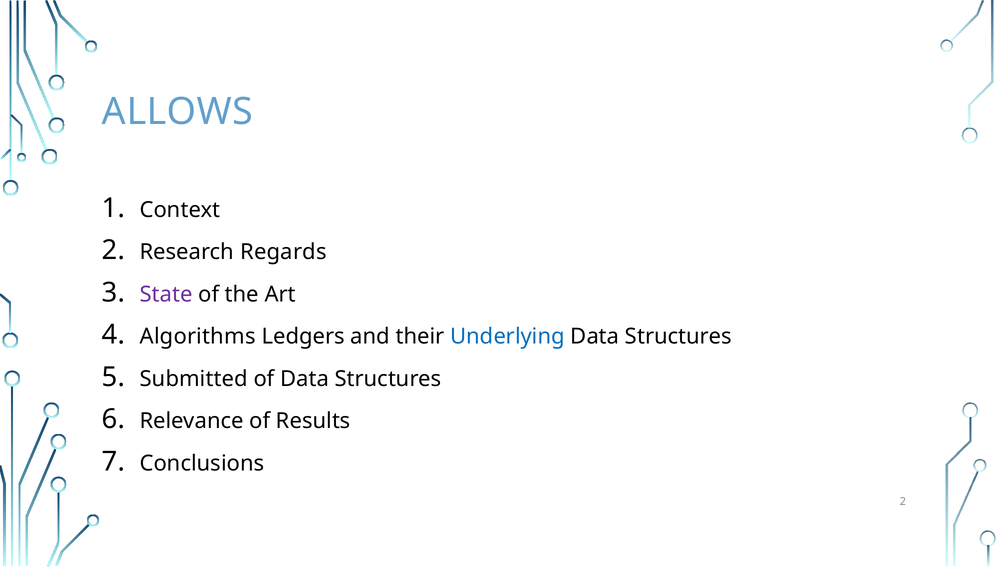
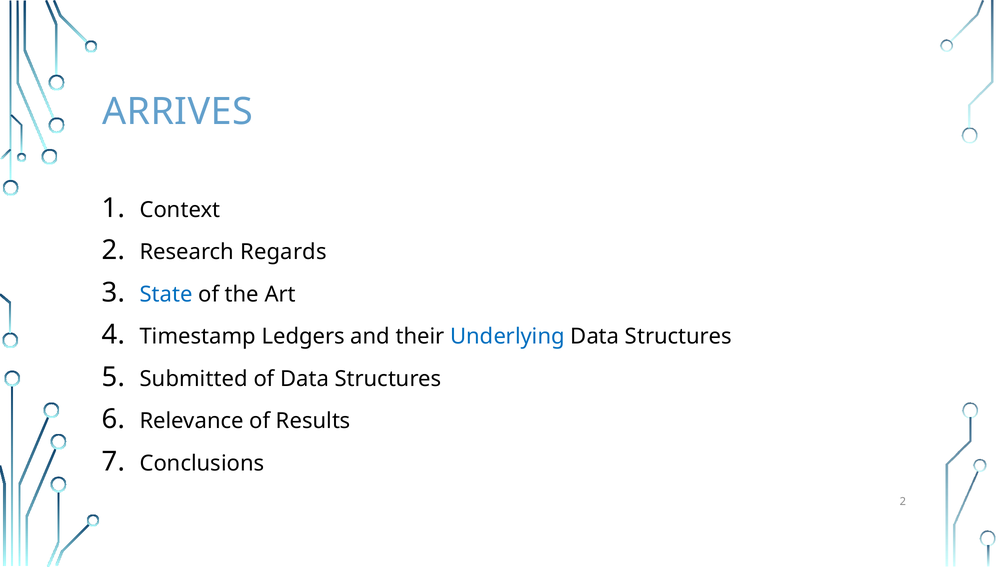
ALLOWS: ALLOWS -> ARRIVES
State colour: purple -> blue
Algorithms: Algorithms -> Timestamp
